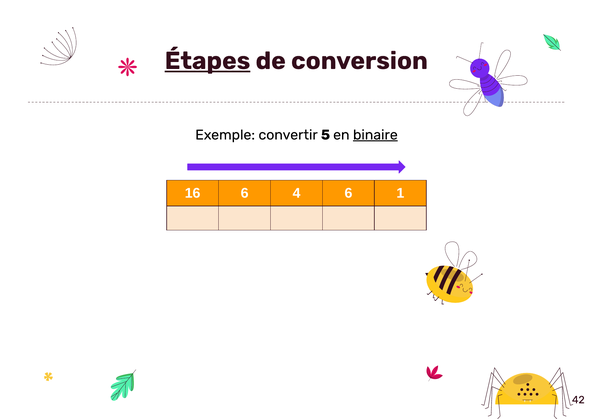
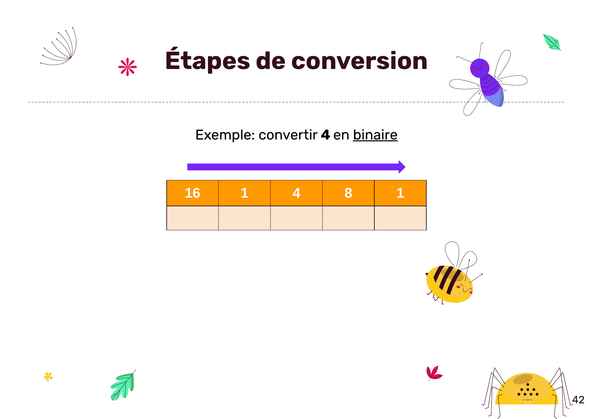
Étapes underline: present -> none
convertir 5: 5 -> 4
16 6: 6 -> 1
4 6: 6 -> 8
